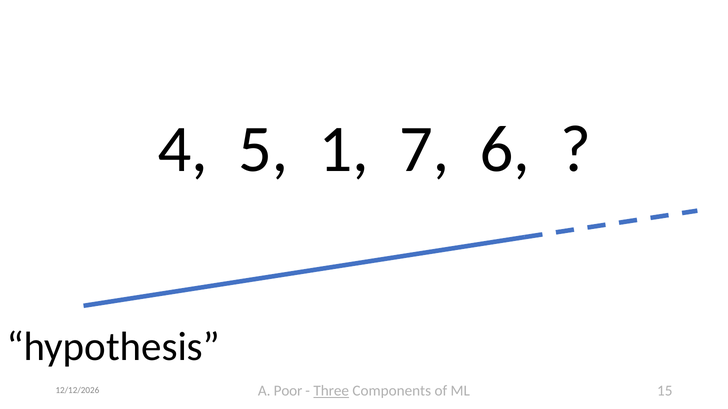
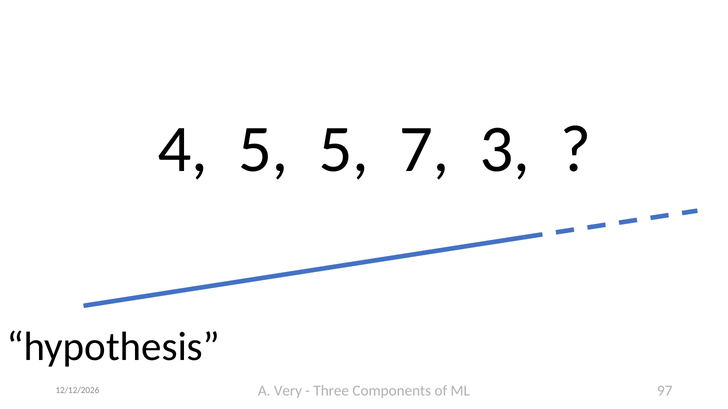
5 1: 1 -> 5
6: 6 -> 3
Poor: Poor -> Very
Three underline: present -> none
15: 15 -> 97
